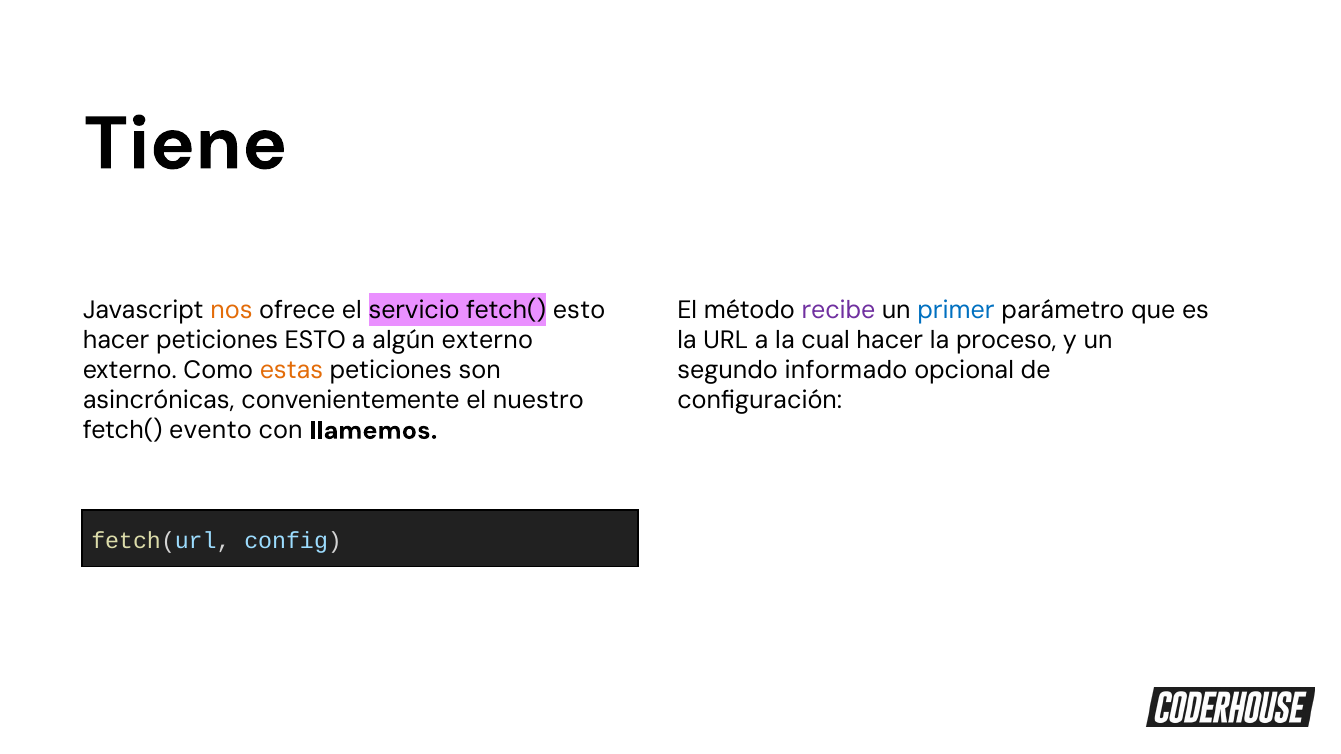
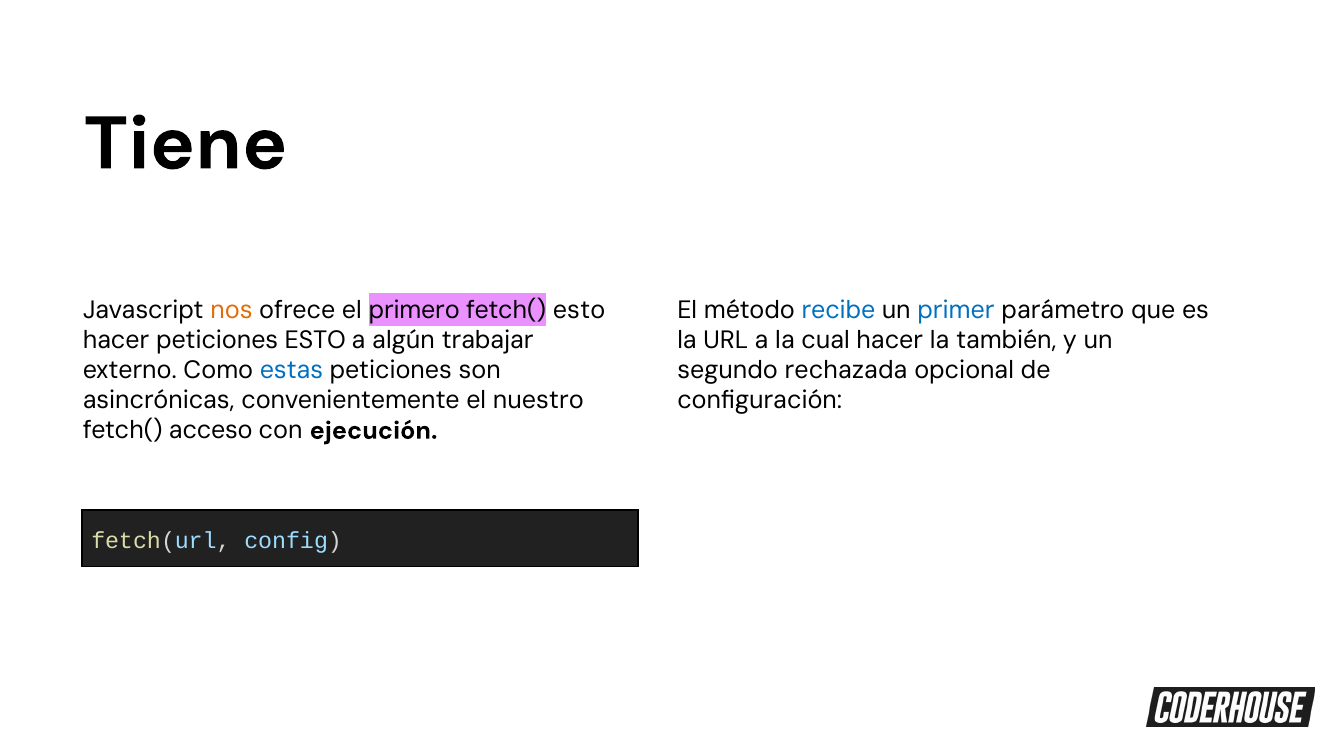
servicio: servicio -> primero
recibe colour: purple -> blue
algún externo: externo -> trabajar
proceso: proceso -> también
estas colour: orange -> blue
informado: informado -> rechazada
evento: evento -> acceso
llamemos: llamemos -> ejecución
